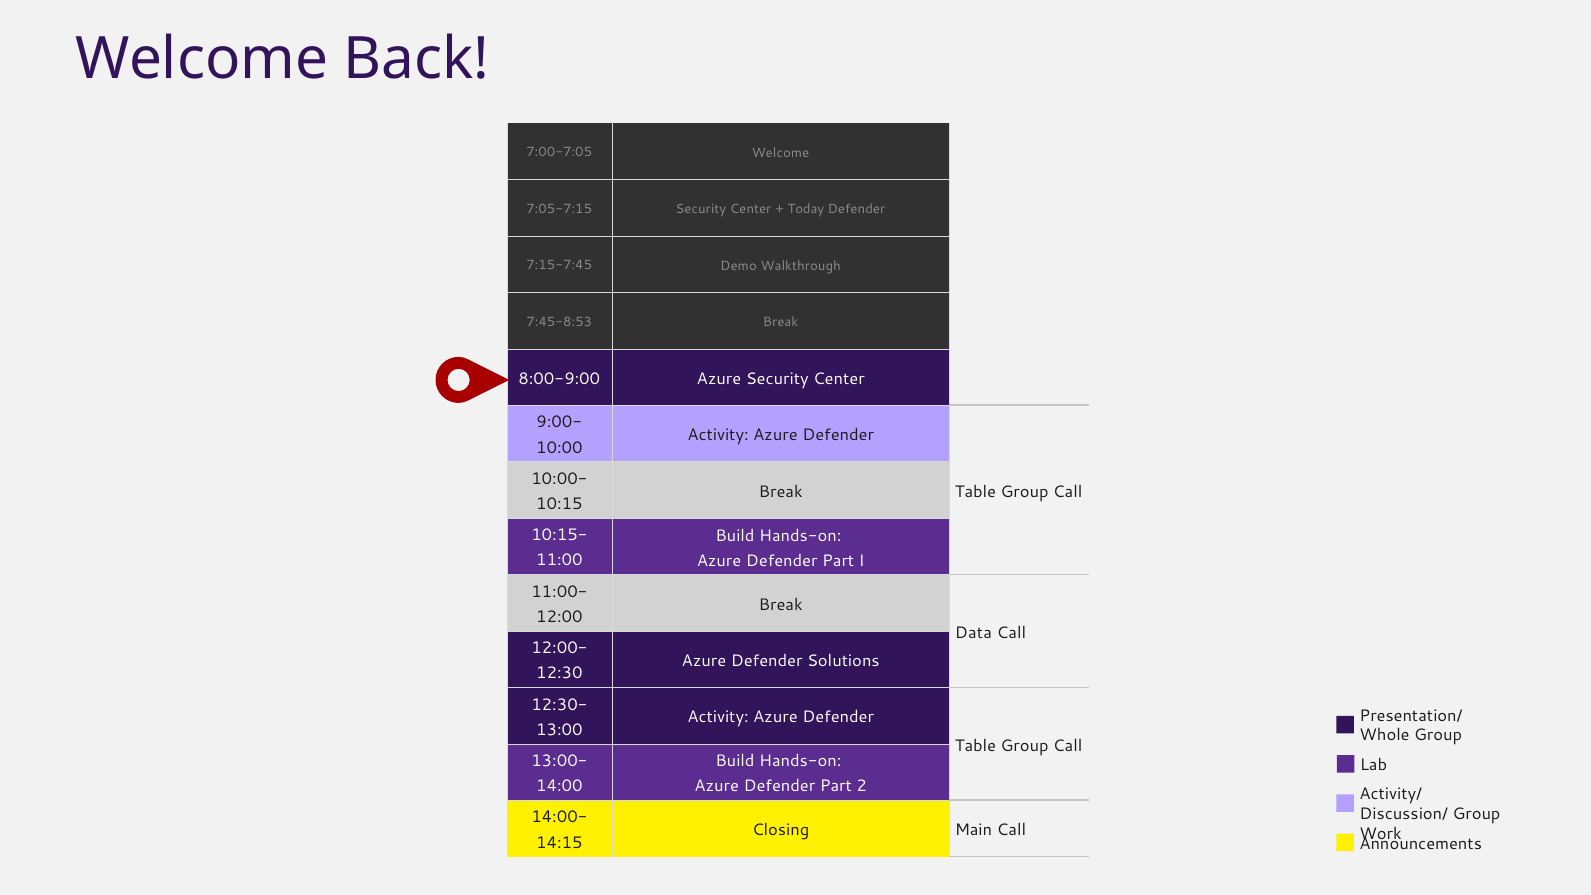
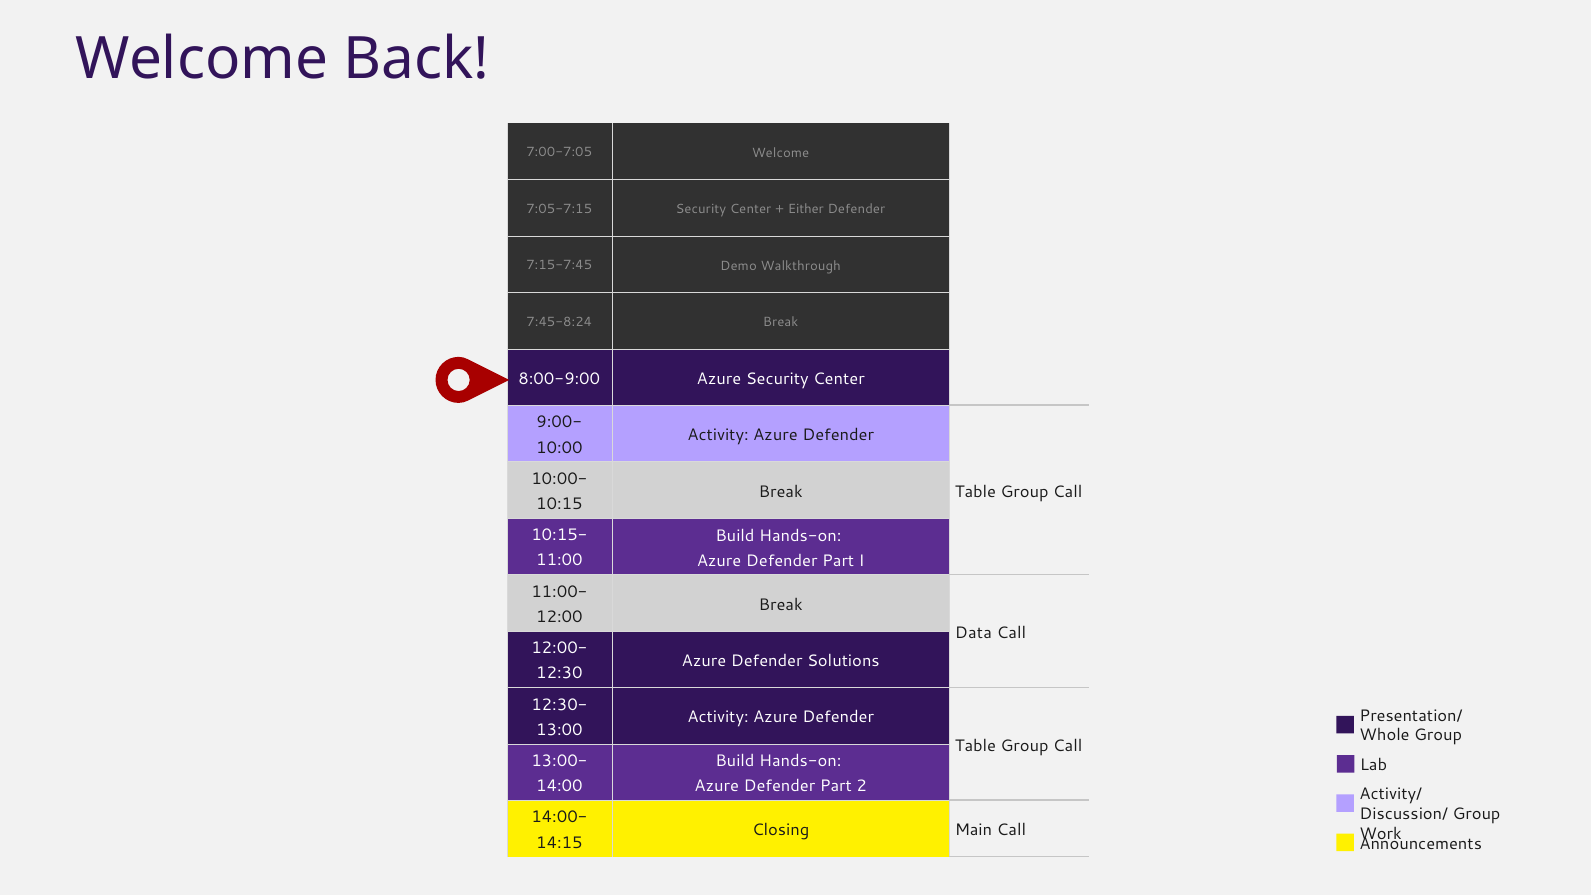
Today: Today -> Either
7:45-8:53: 7:45-8:53 -> 7:45-8:24
